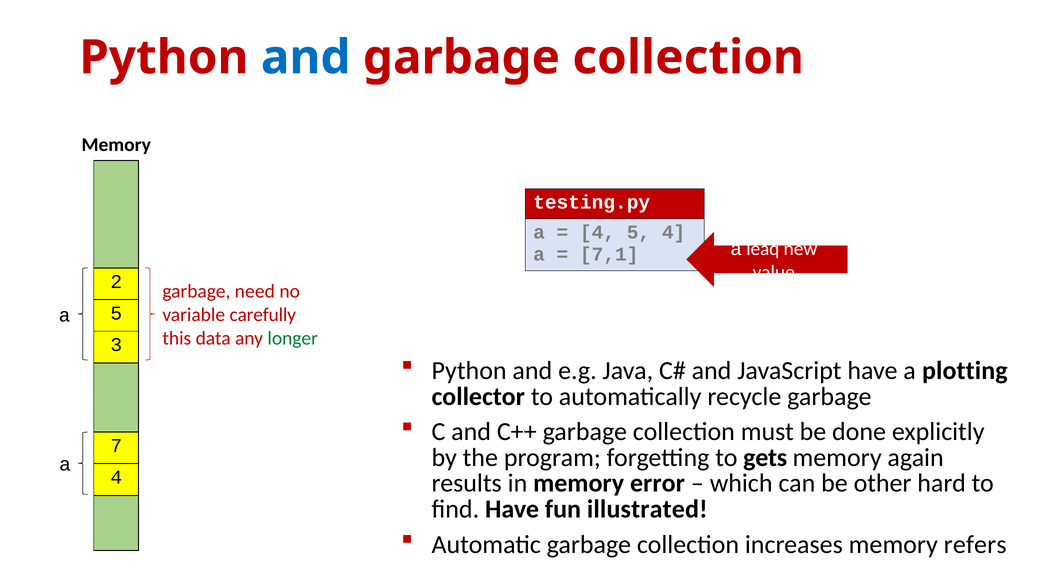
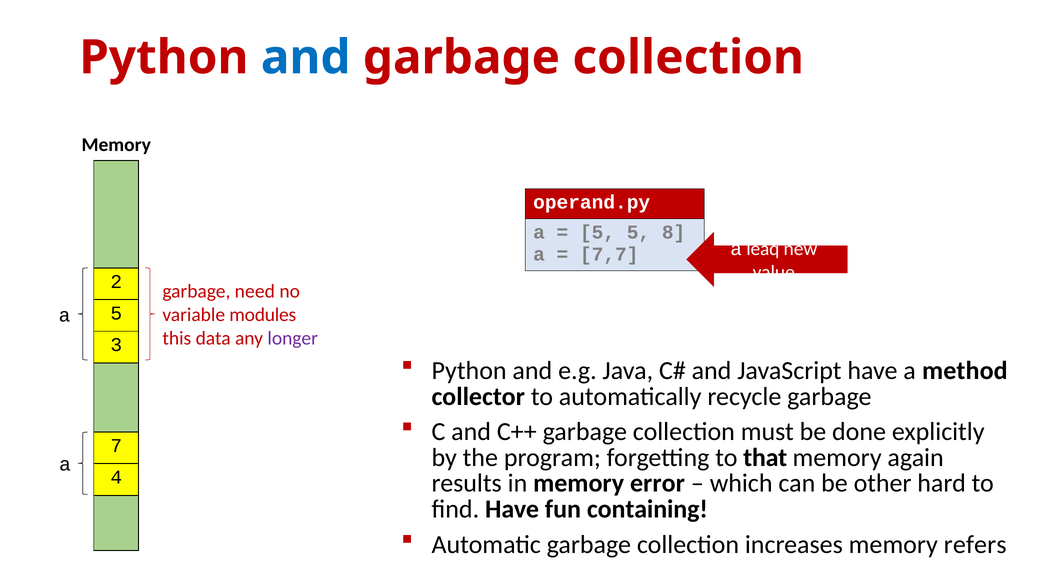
testing.py: testing.py -> operand.py
4 at (598, 232): 4 -> 5
5 4: 4 -> 8
7,1: 7,1 -> 7,7
carefully: carefully -> modules
longer colour: green -> purple
plotting: plotting -> method
gets: gets -> that
illustrated: illustrated -> containing
